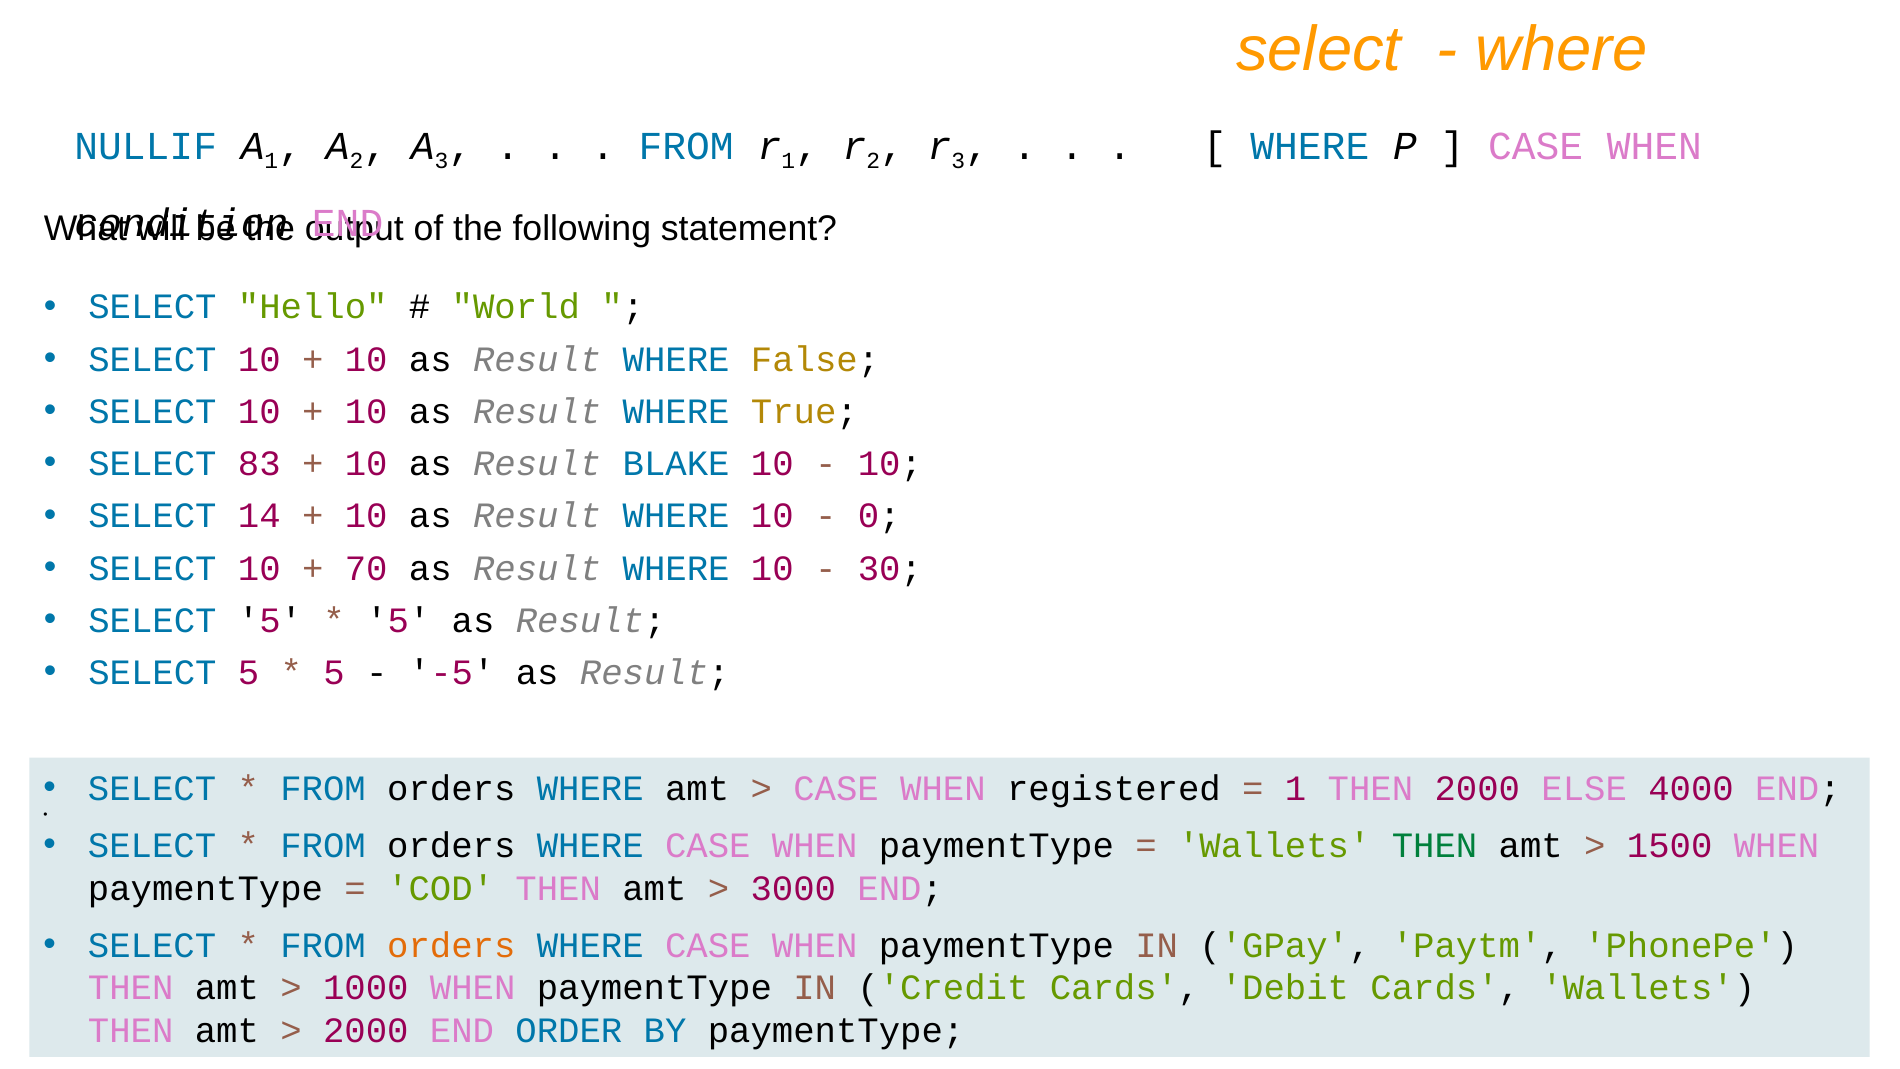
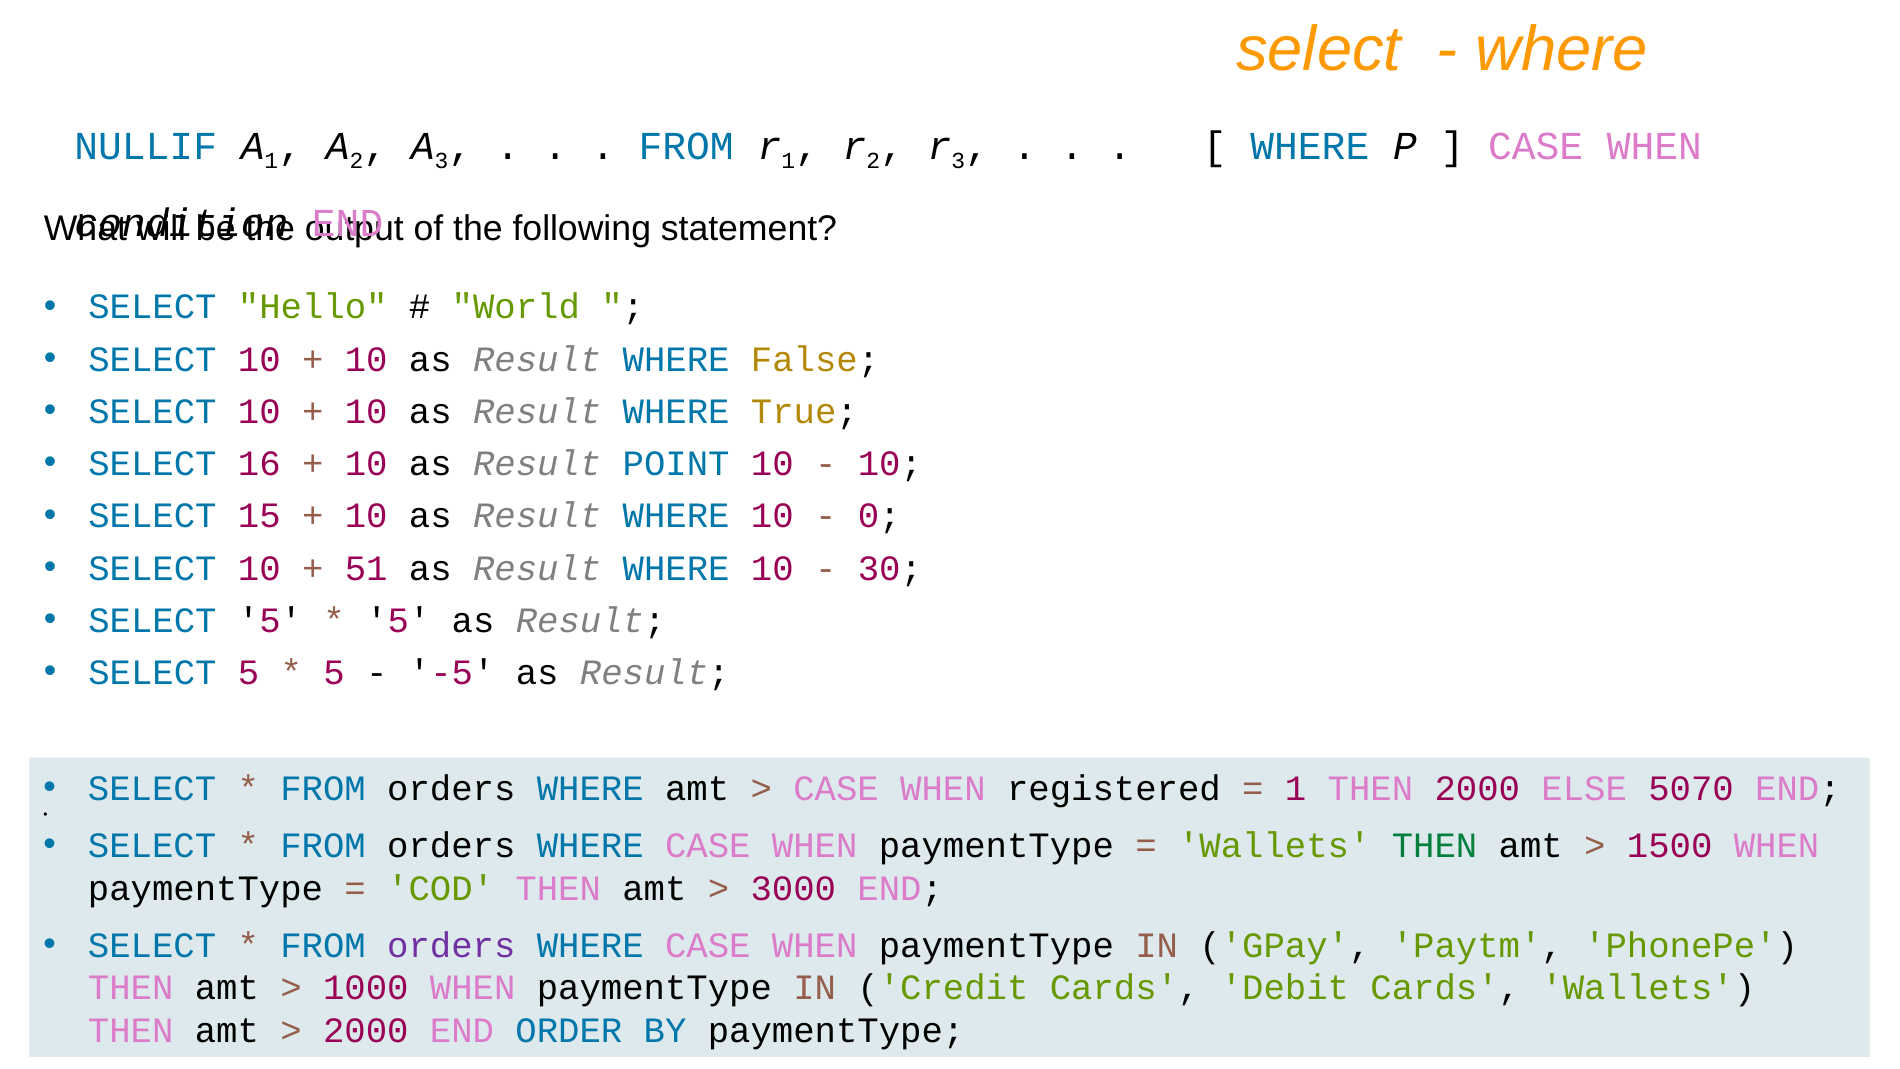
83: 83 -> 16
BLAKE: BLAKE -> POINT
14: 14 -> 15
70: 70 -> 51
4000: 4000 -> 5070
orders at (451, 945) colour: orange -> purple
